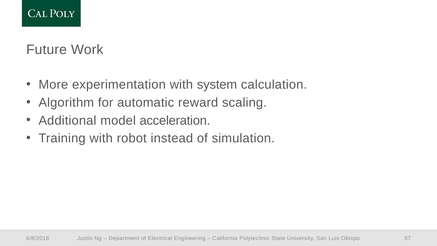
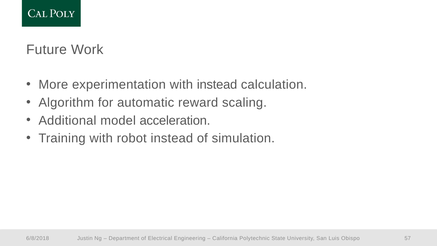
with system: system -> instead
